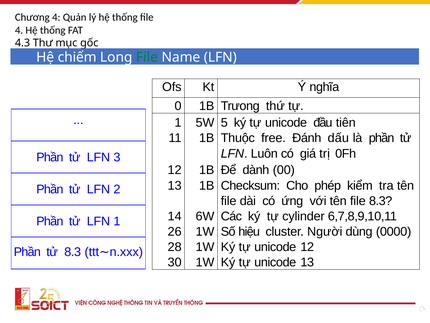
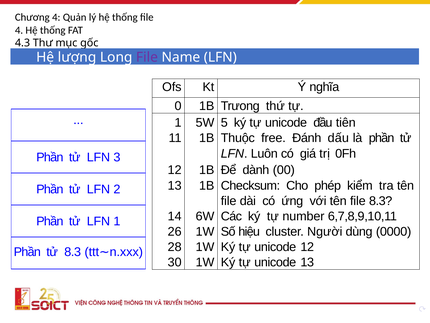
chiếm: chiếm -> lượng
File at (147, 57) colour: green -> purple
cylinder: cylinder -> number
